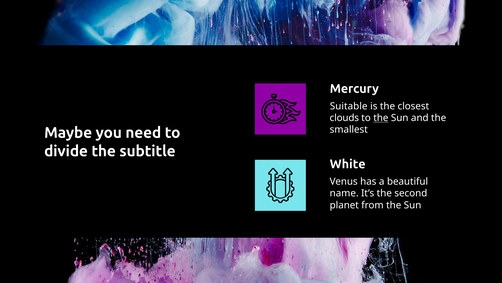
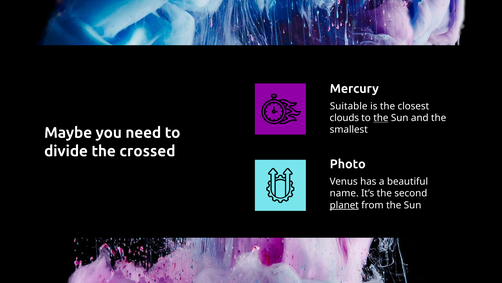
subtitle: subtitle -> crossed
White: White -> Photo
planet underline: none -> present
